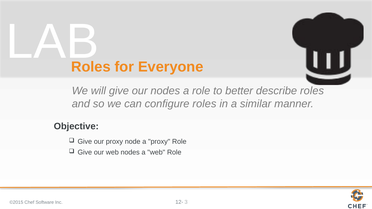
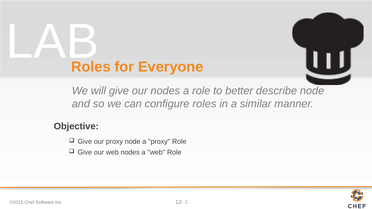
describe roles: roles -> node
